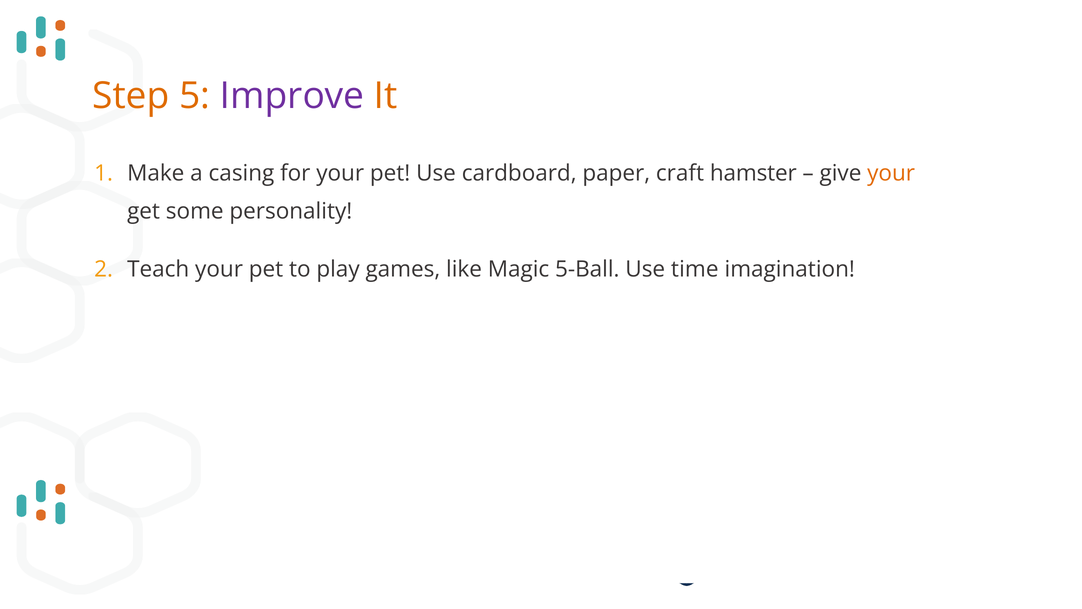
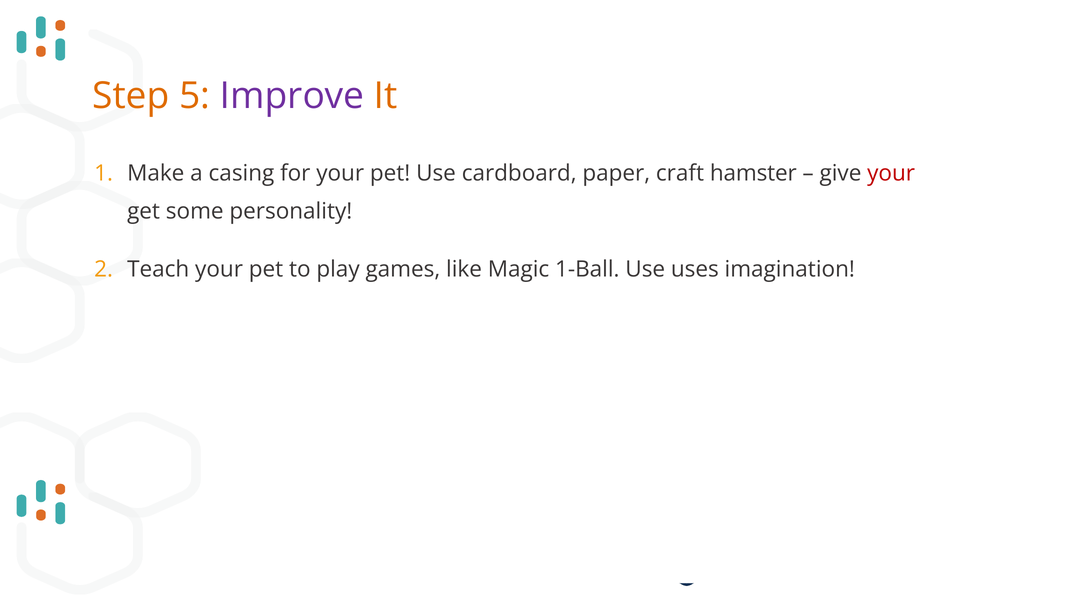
your at (891, 173) colour: orange -> red
5-Ball: 5-Ball -> 1-Ball
time: time -> uses
